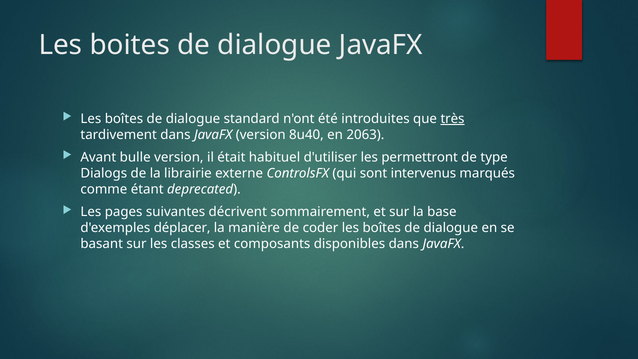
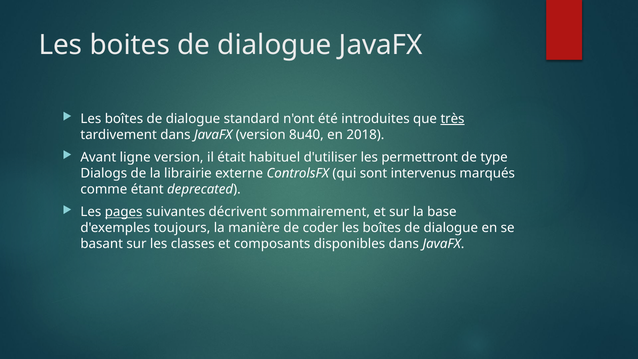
2063: 2063 -> 2018
bulle: bulle -> ligne
pages underline: none -> present
déplacer: déplacer -> toujours
